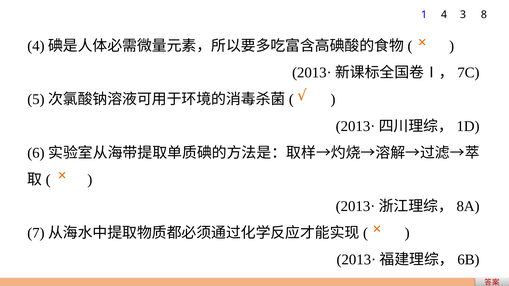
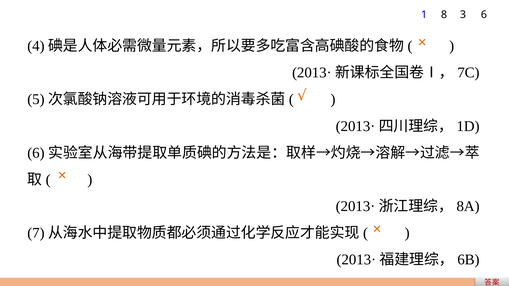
1 4: 4 -> 8
3 8: 8 -> 6
